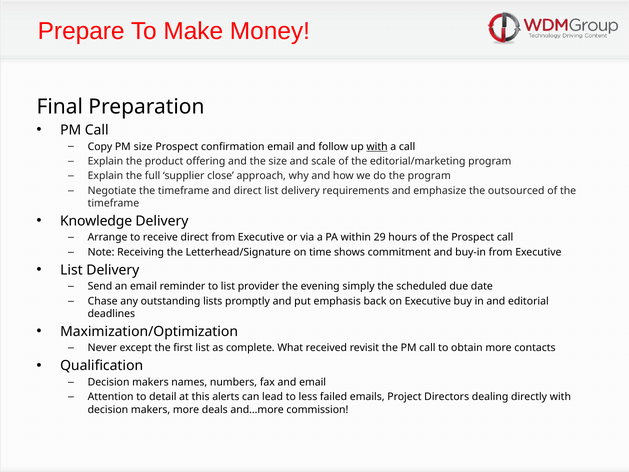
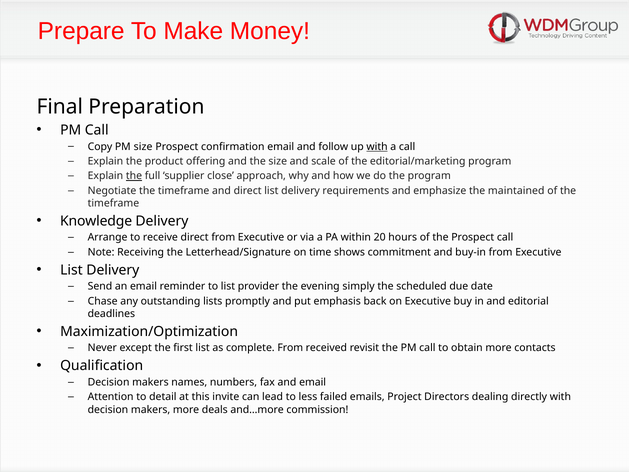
the at (134, 176) underline: none -> present
outsourced: outsourced -> maintained
29: 29 -> 20
complete What: What -> From
alerts: alerts -> invite
